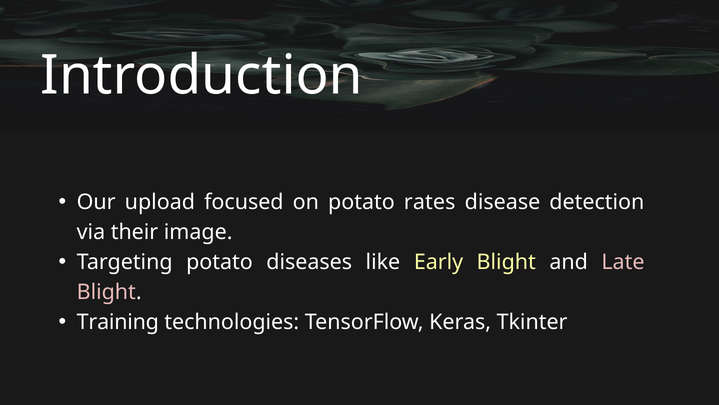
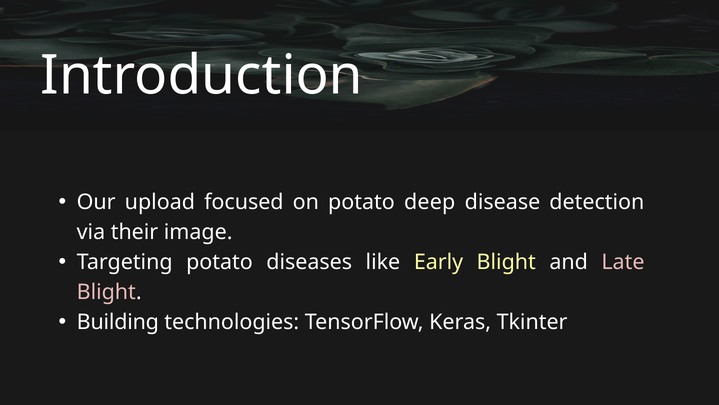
rates: rates -> deep
Training: Training -> Building
